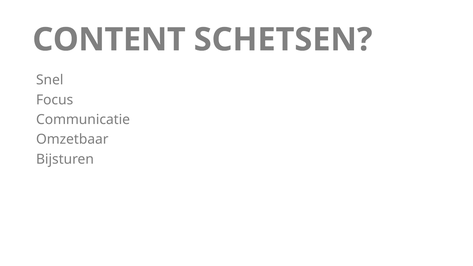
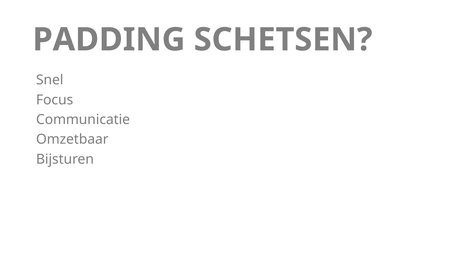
CONTENT: CONTENT -> PADDING
